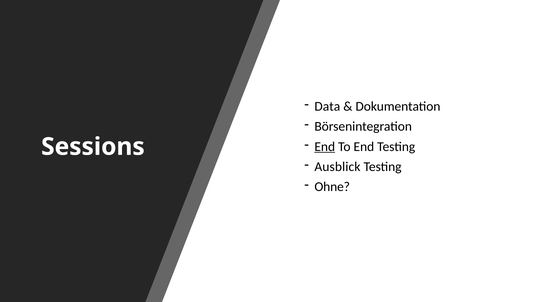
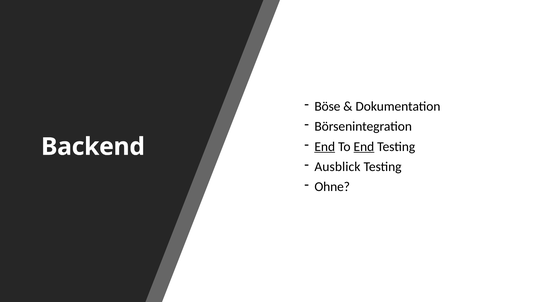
Data: Data -> Böse
End at (364, 147) underline: none -> present
Sessions: Sessions -> Backend
